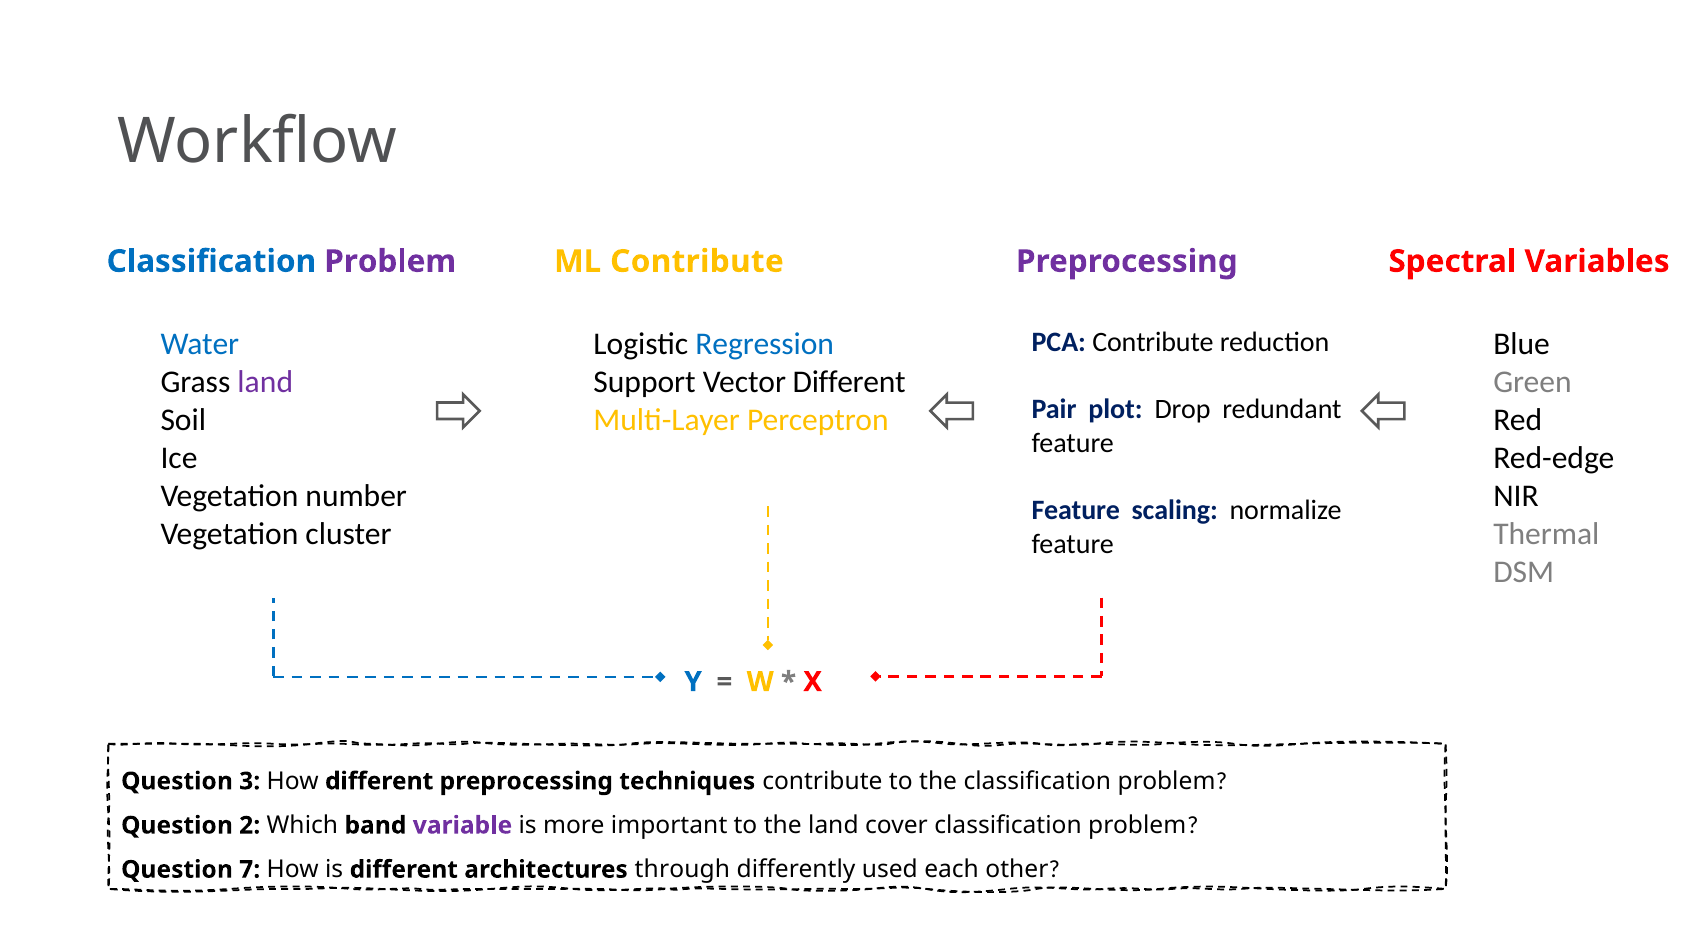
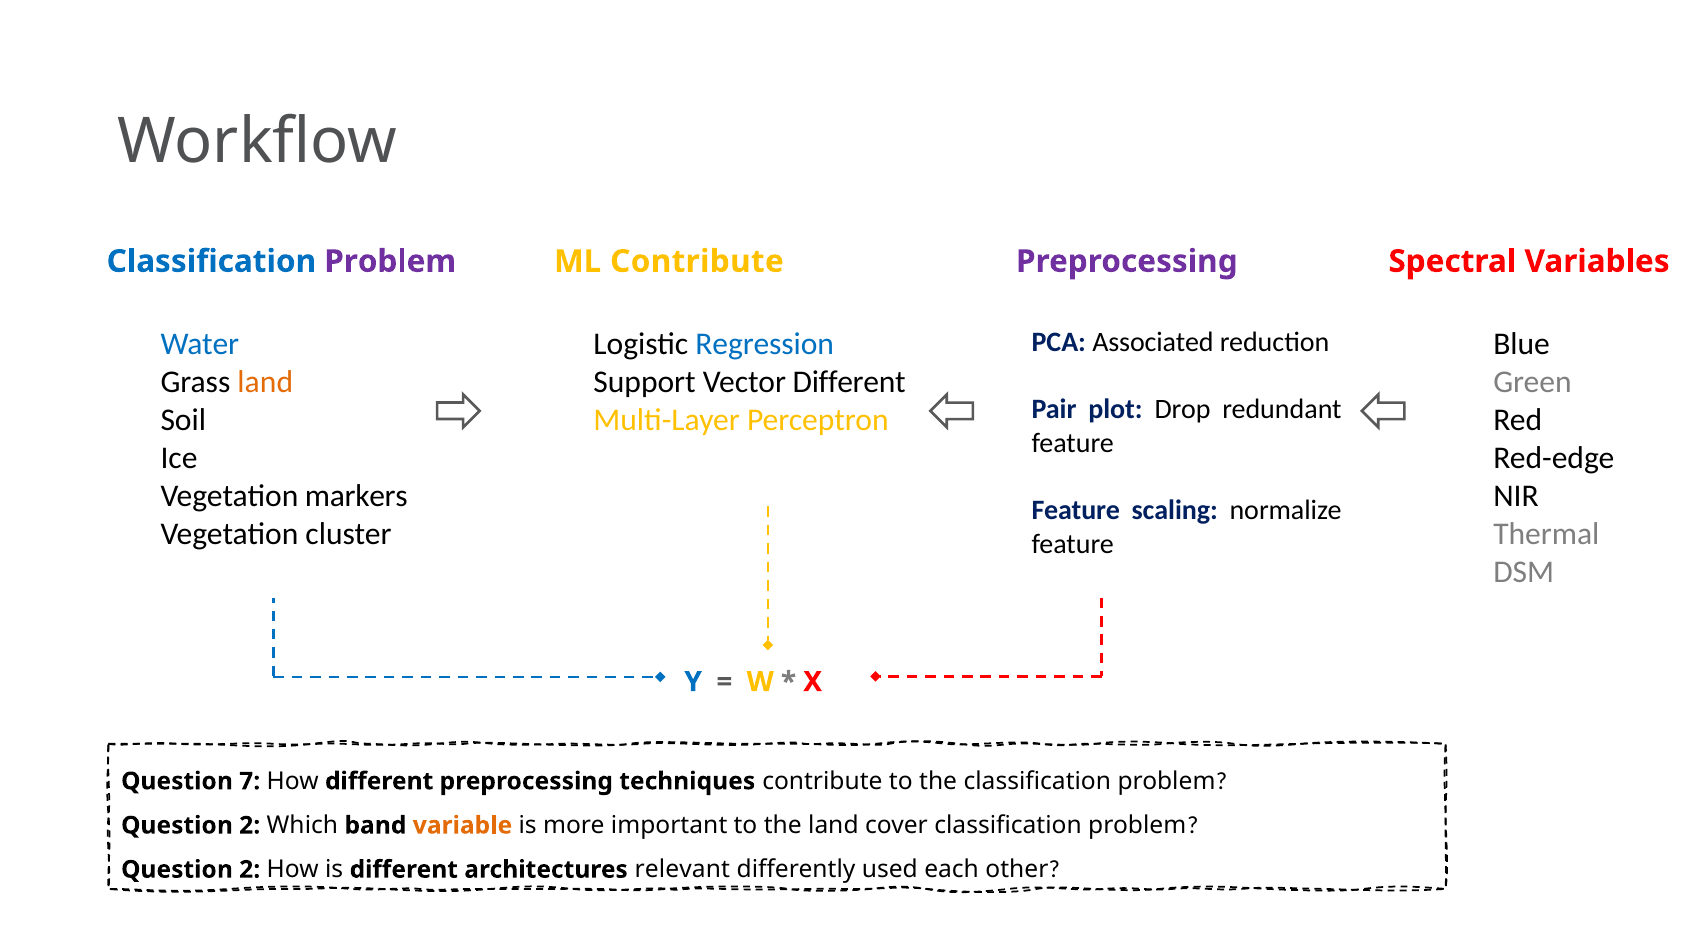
Contribute at (1153, 342): Contribute -> Associated
land at (265, 382) colour: purple -> orange
number: number -> markers
3: 3 -> 7
variable colour: purple -> orange
7 at (250, 870): 7 -> 2
through: through -> relevant
